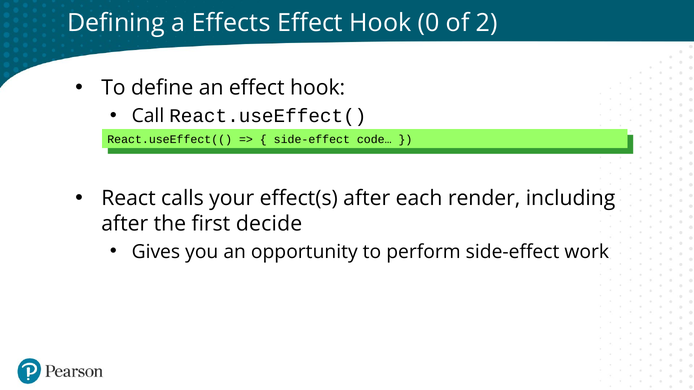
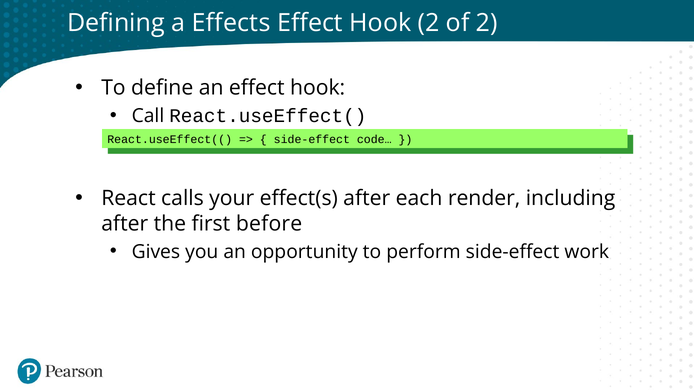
0 at (429, 23): 0 -> 2
decide: decide -> before
